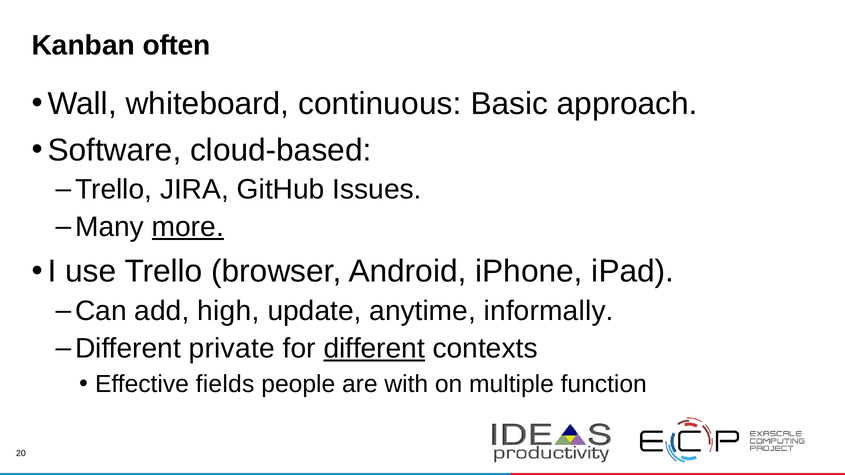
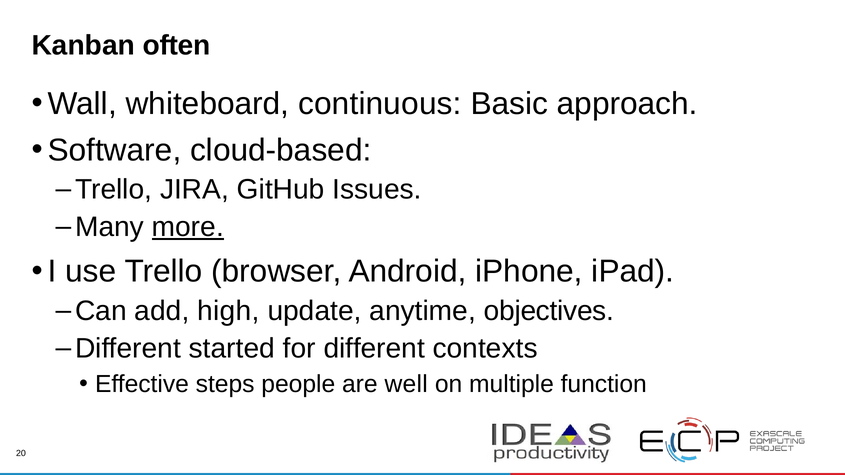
informally: informally -> objectives
private: private -> started
different at (374, 349) underline: present -> none
fields: fields -> steps
with: with -> well
